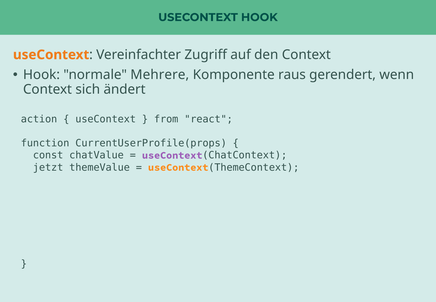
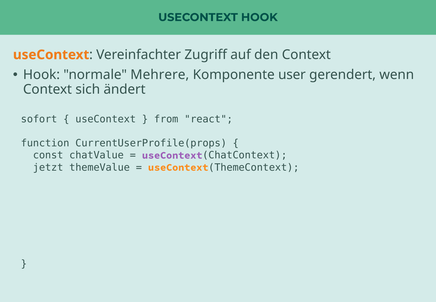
raus: raus -> user
action: action -> sofort
